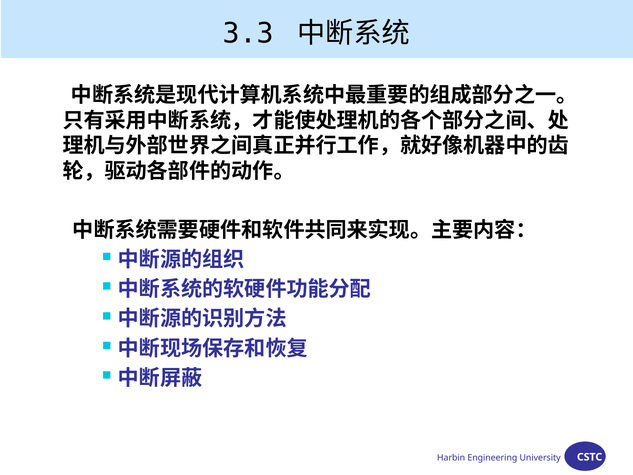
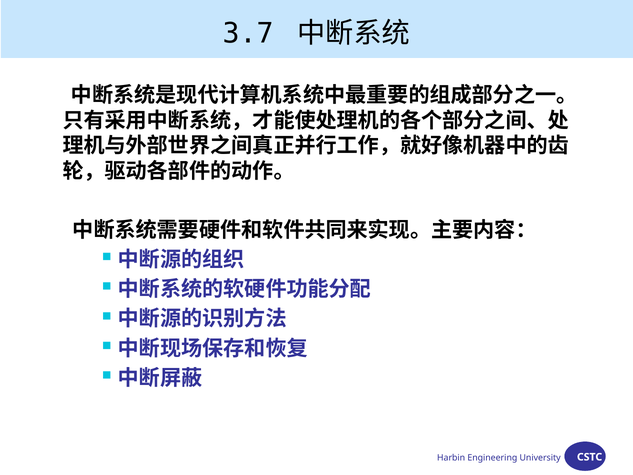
3.3: 3.3 -> 3.7
